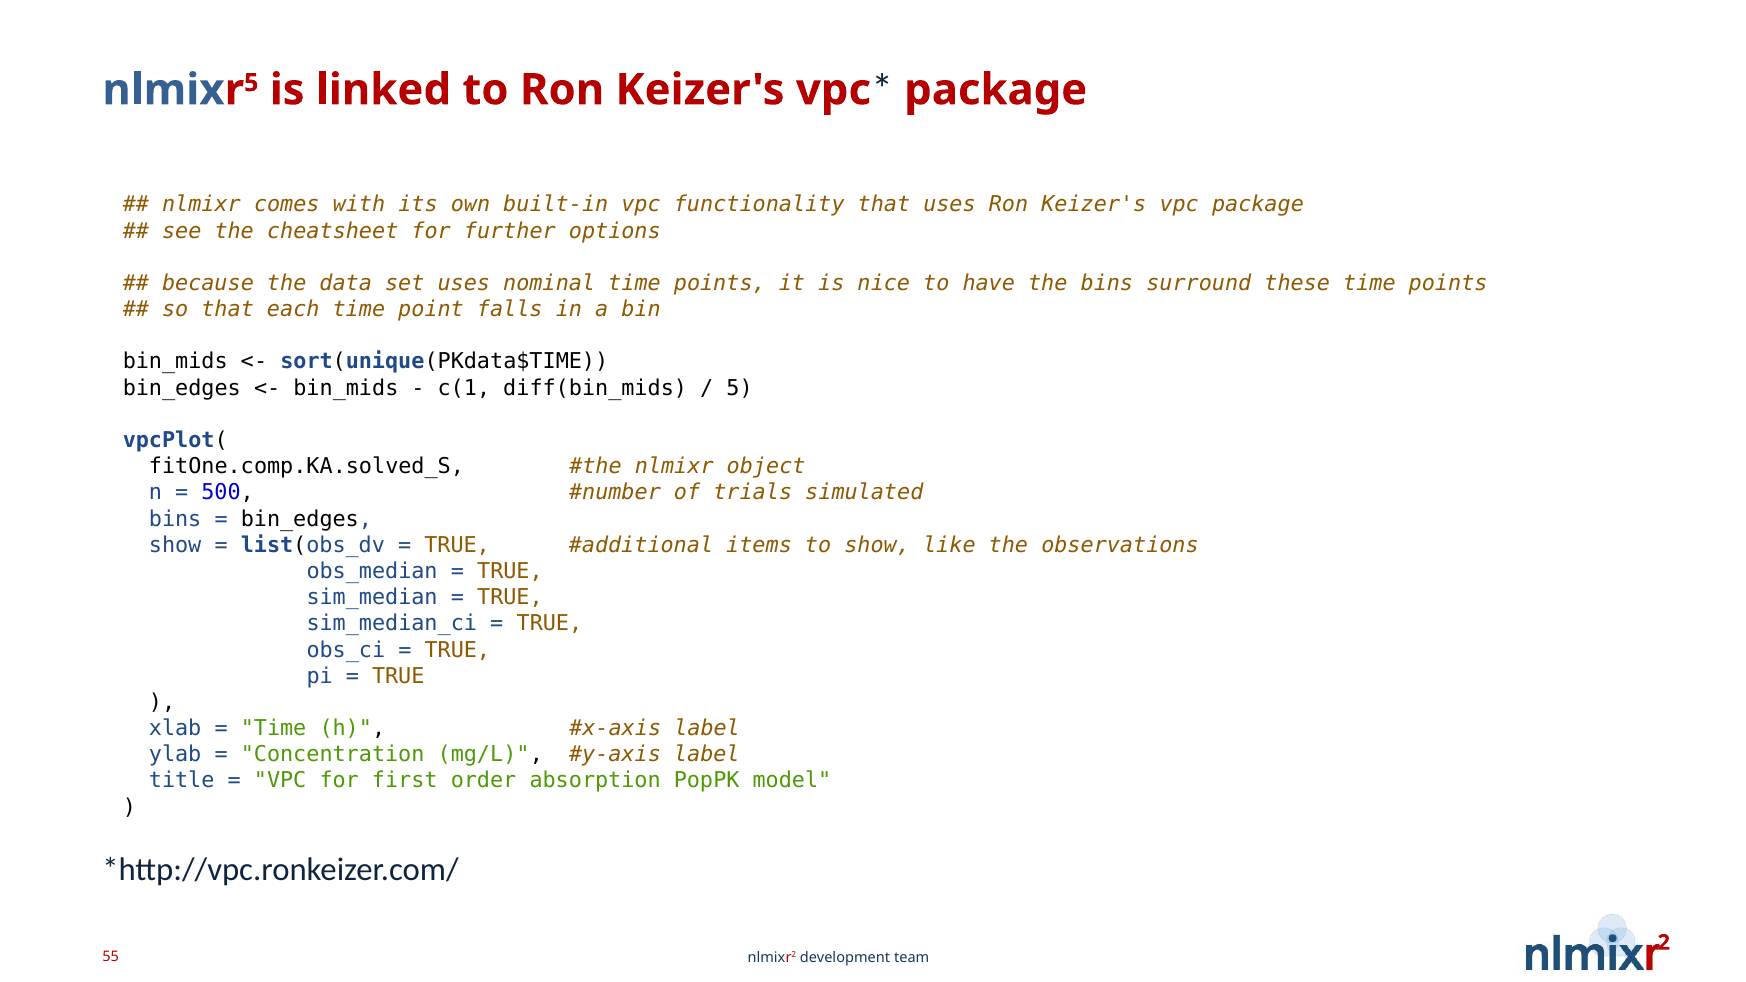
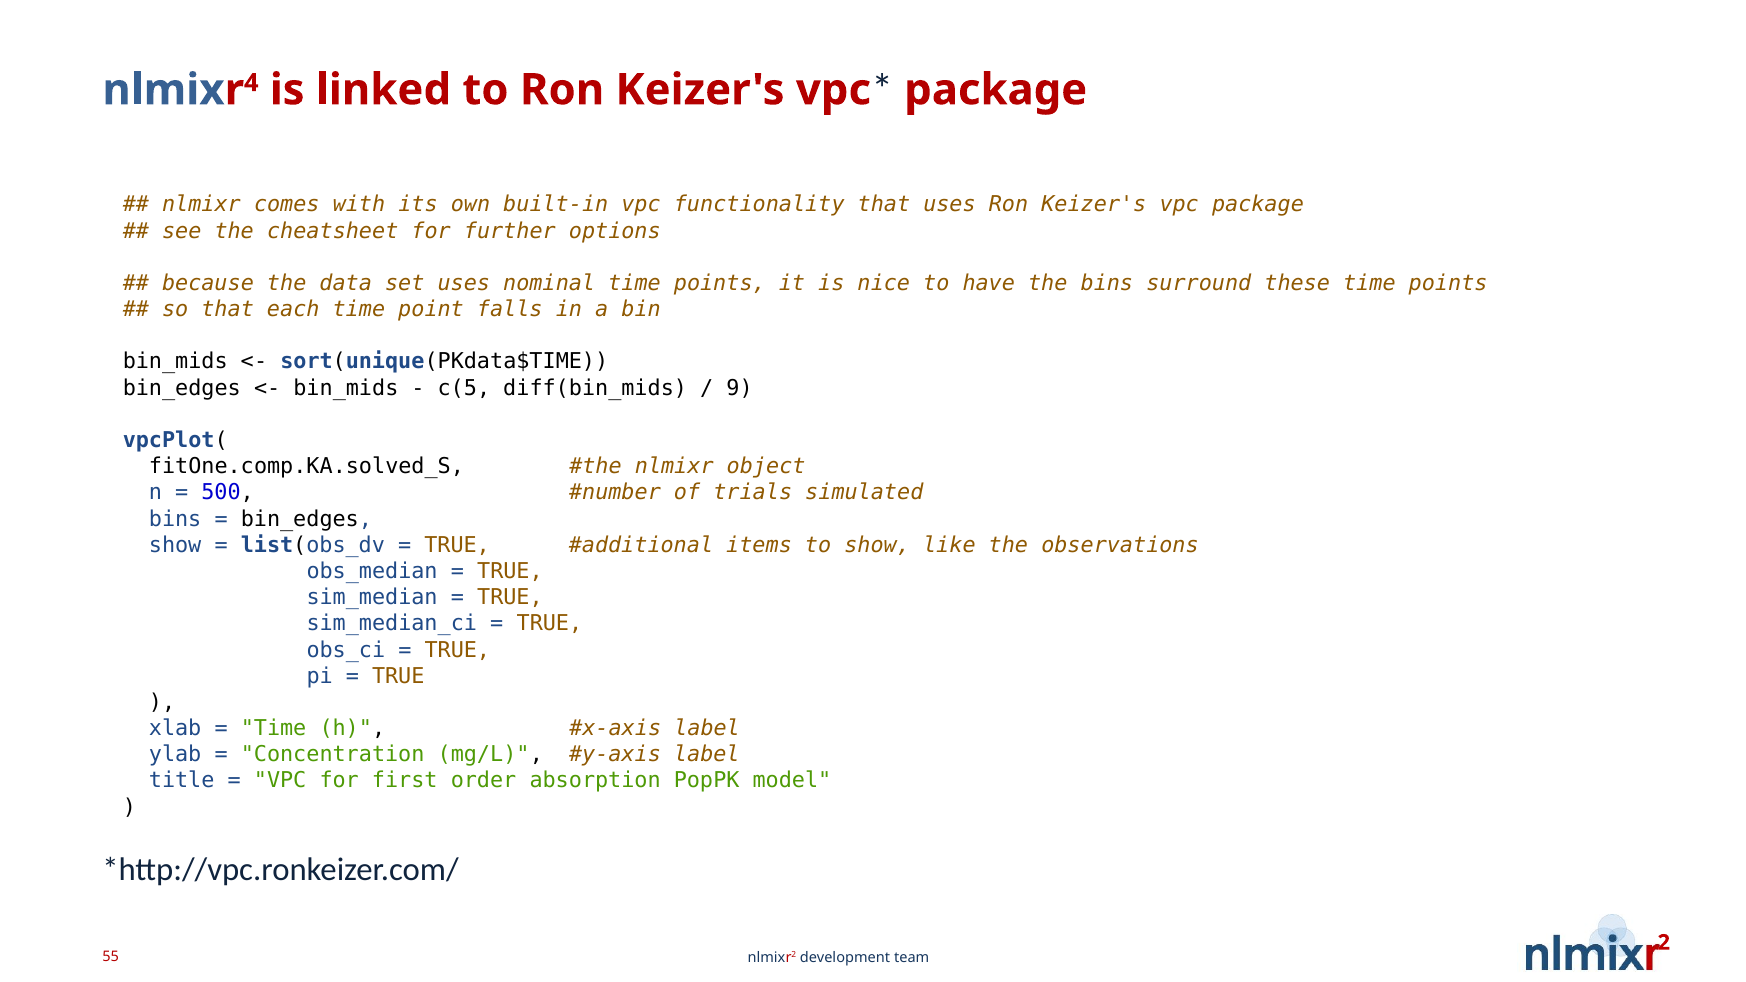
nlmixr 5: 5 -> 4
c(1: c(1 -> c(5
5 at (740, 388): 5 -> 9
